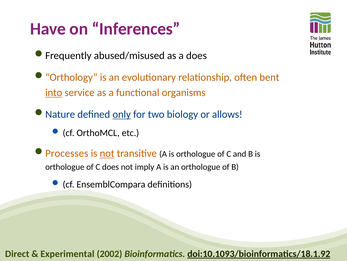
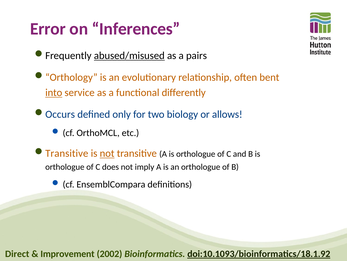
Have: Have -> Error
abused/misused underline: none -> present
a does: does -> pairs
organisms: organisms -> differently
Nature: Nature -> Occurs
only underline: present -> none
Processes at (67, 153): Processes -> Transitive
Experimental: Experimental -> Improvement
